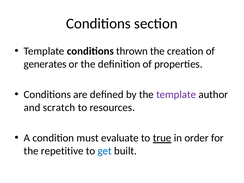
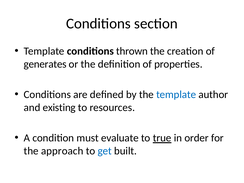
template at (176, 95) colour: purple -> blue
scratch: scratch -> existing
repetitive: repetitive -> approach
